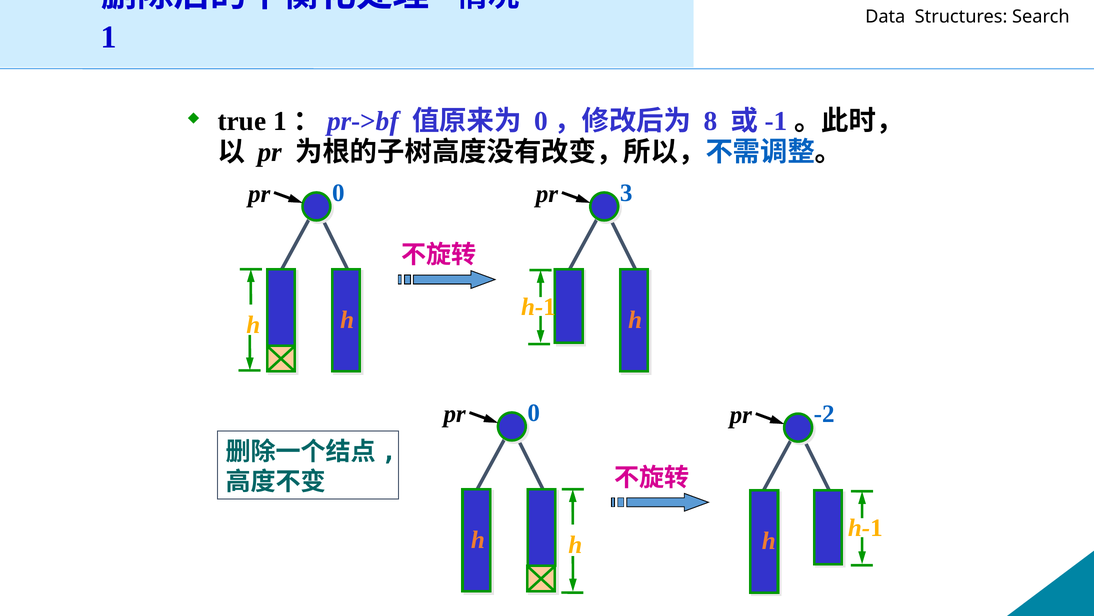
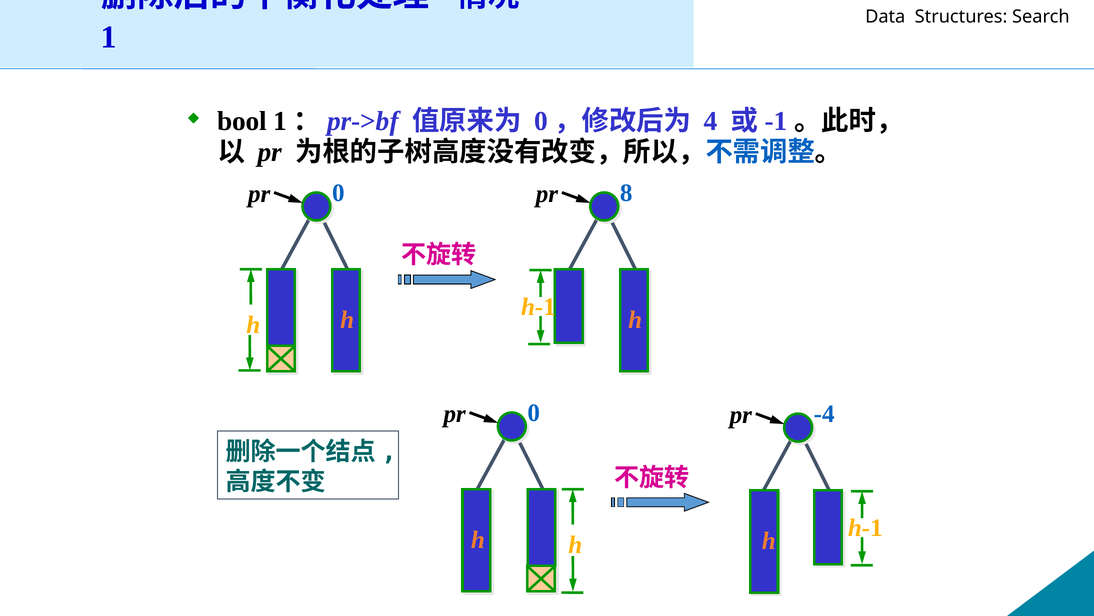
true: true -> bool
8: 8 -> 4
3: 3 -> 8
-2: -2 -> -4
